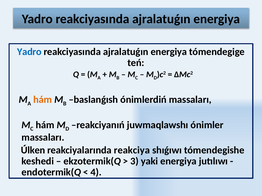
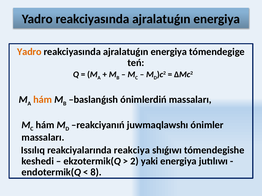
Yadro at (29, 52) colour: blue -> orange
Úlken: Úlken -> Issılıq
3: 3 -> 2
4: 4 -> 8
